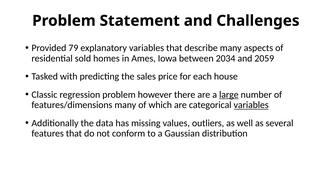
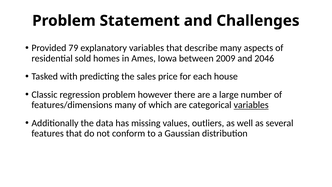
2034: 2034 -> 2009
2059: 2059 -> 2046
large underline: present -> none
